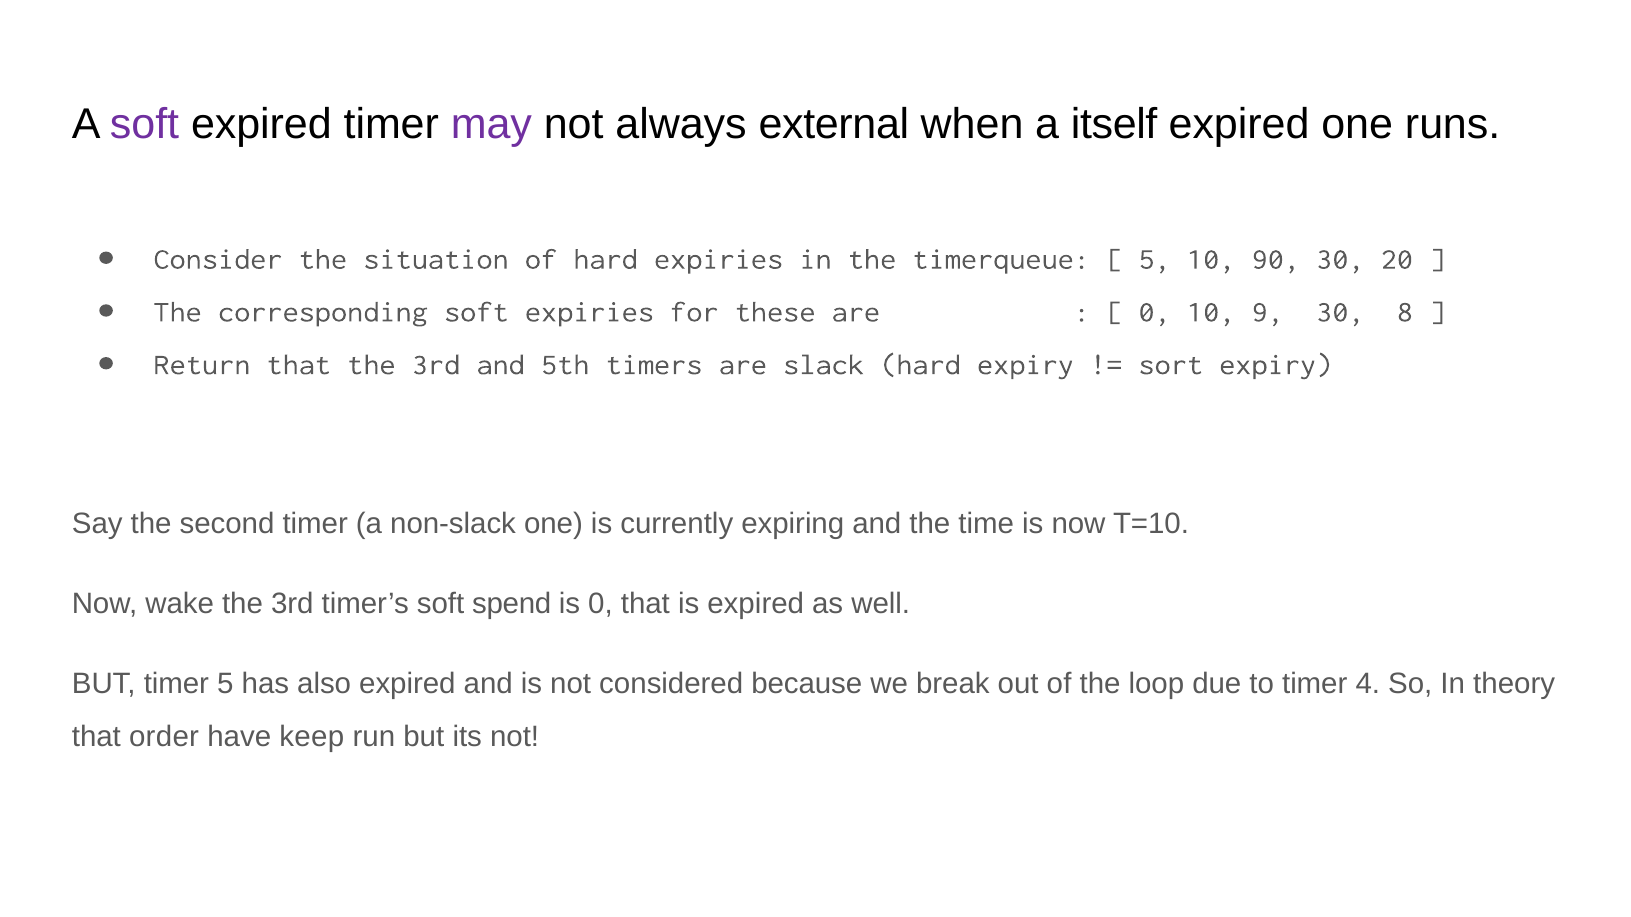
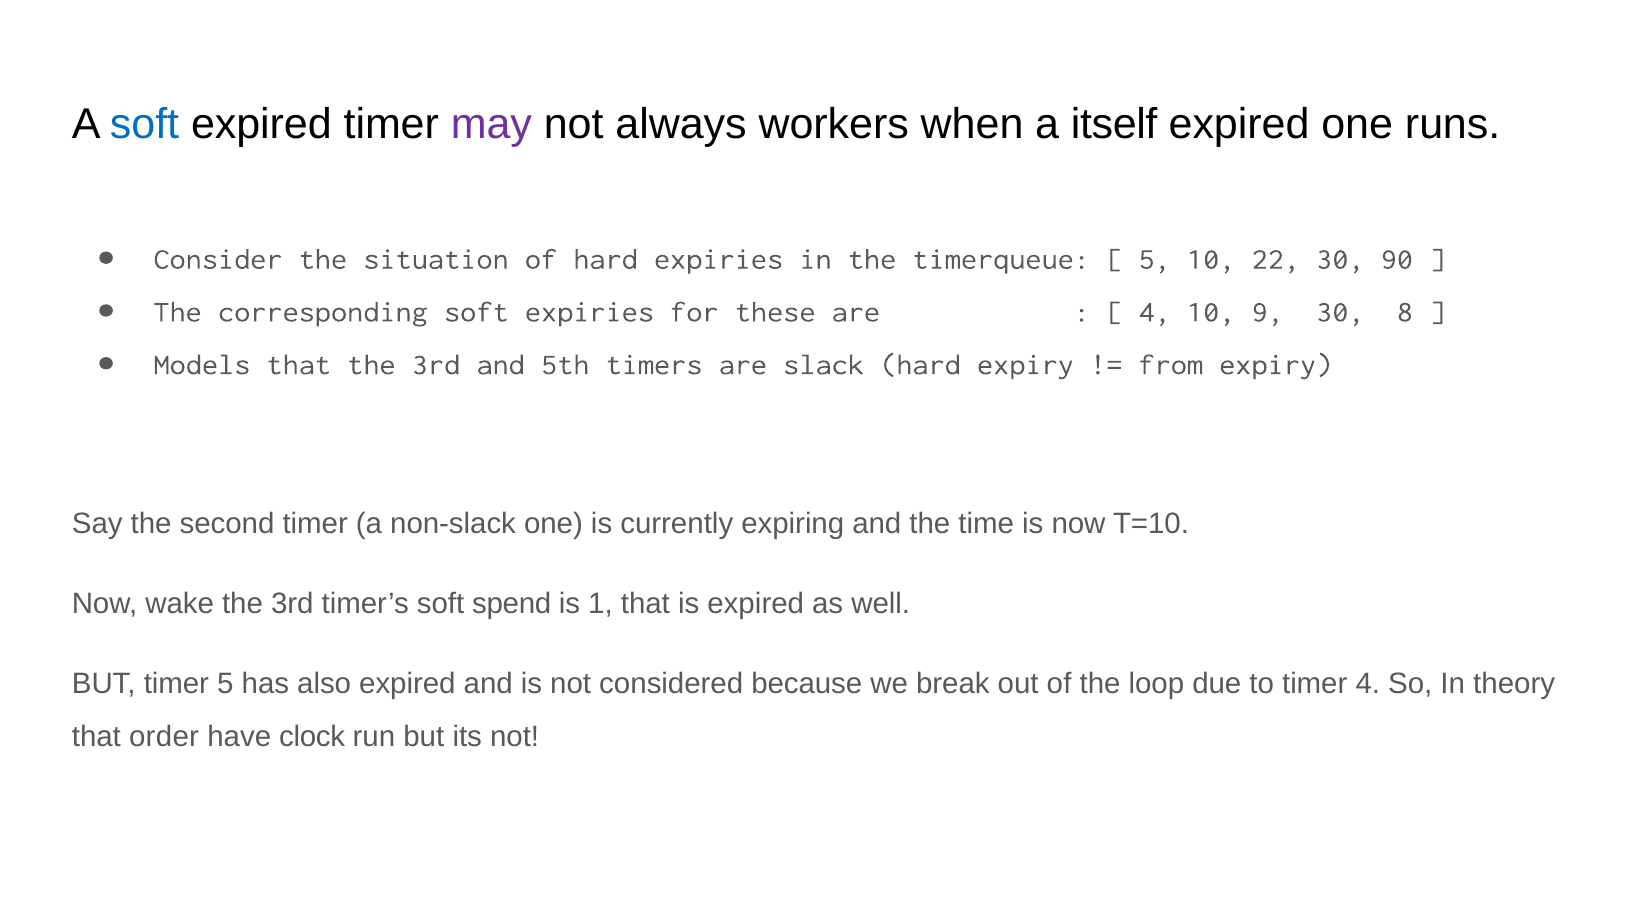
soft at (145, 125) colour: purple -> blue
external: external -> workers
90: 90 -> 22
20: 20 -> 90
0 at (1155, 312): 0 -> 4
Return: Return -> Models
sort: sort -> from
is 0: 0 -> 1
keep: keep -> clock
